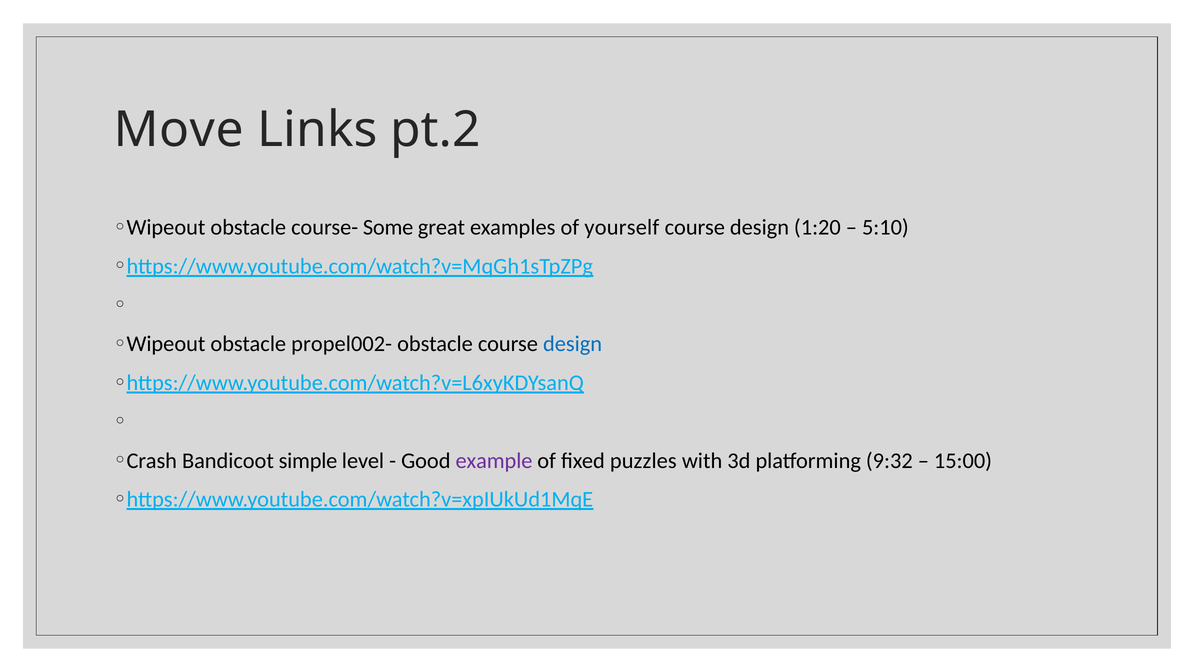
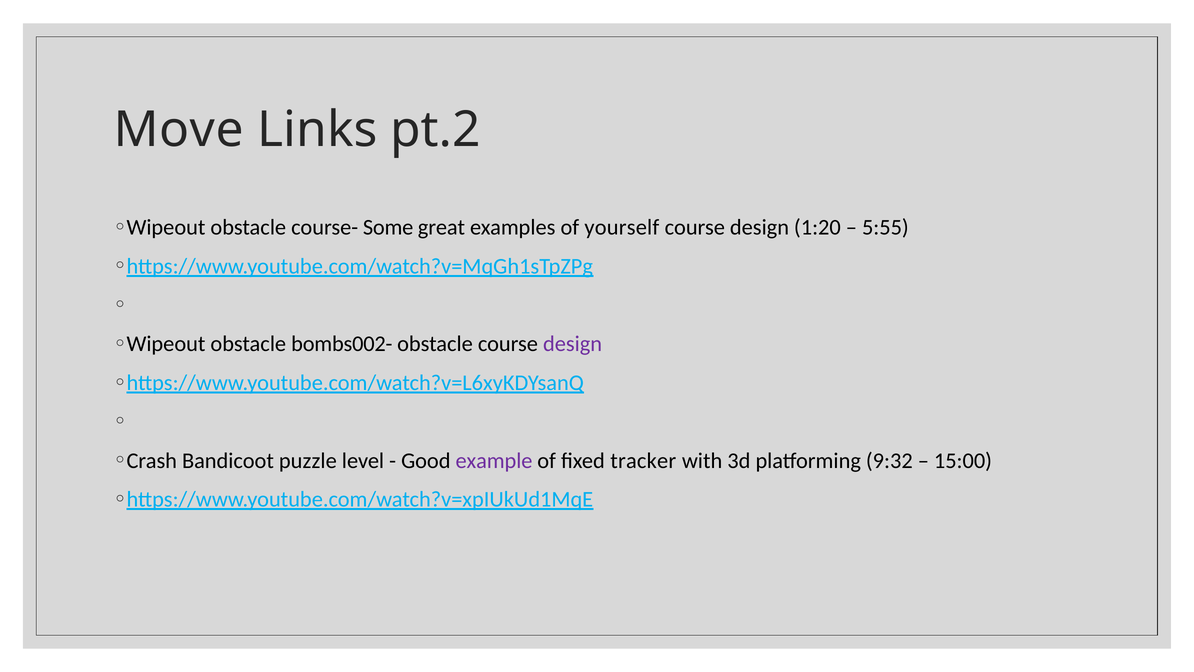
5:10: 5:10 -> 5:55
propel002-: propel002- -> bombs002-
design at (573, 344) colour: blue -> purple
simple: simple -> puzzle
puzzles: puzzles -> tracker
